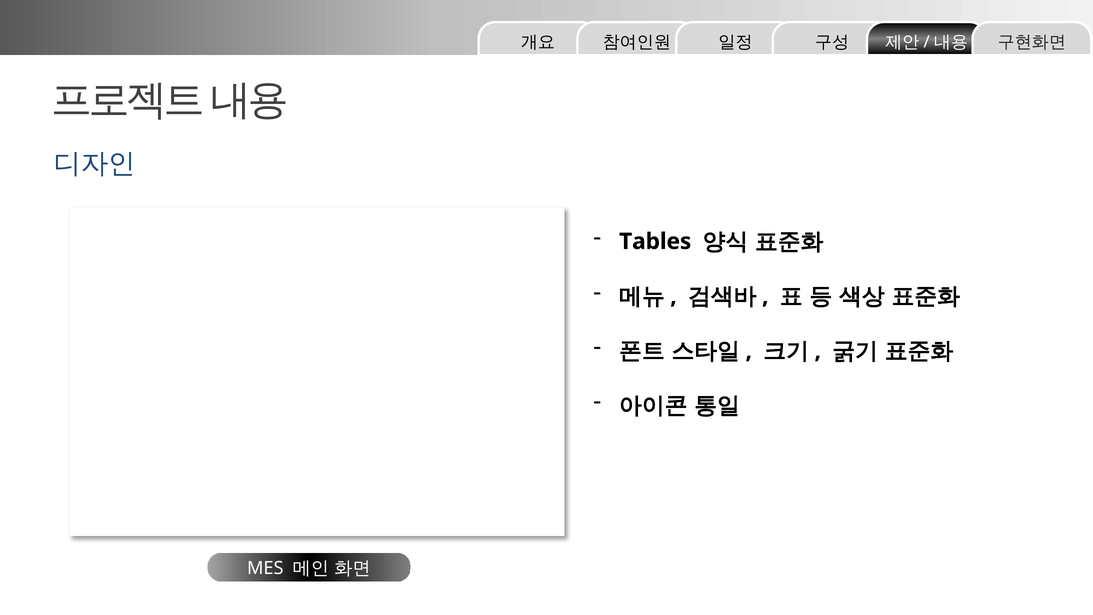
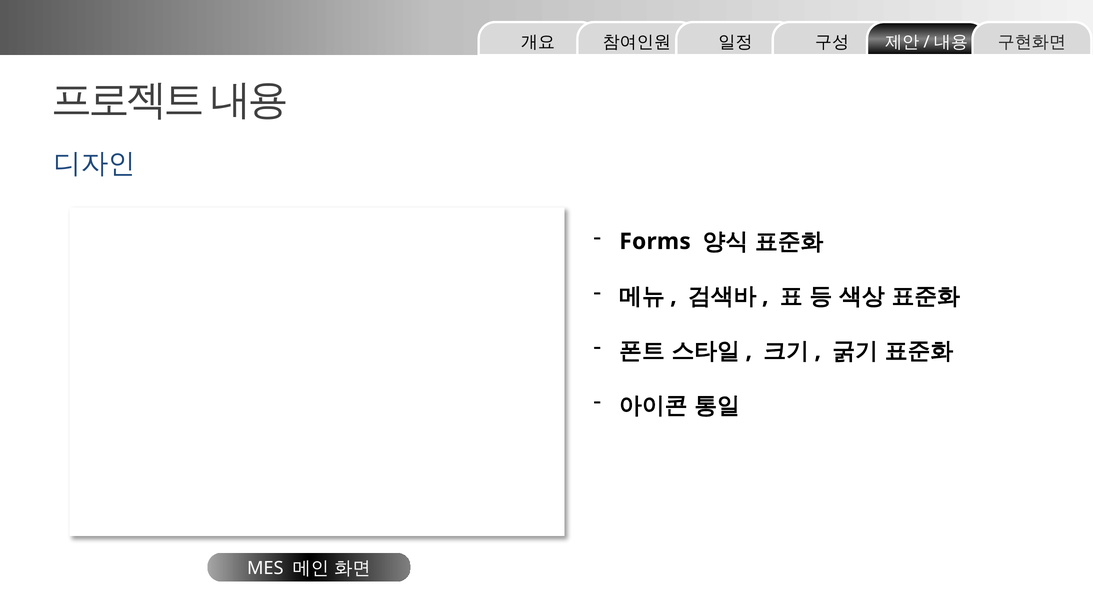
Tables: Tables -> Forms
